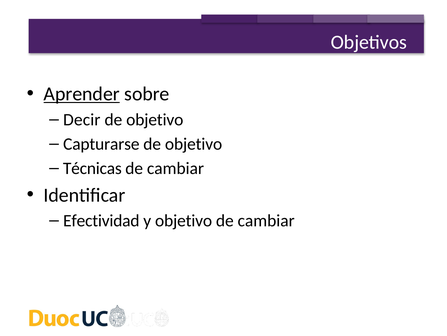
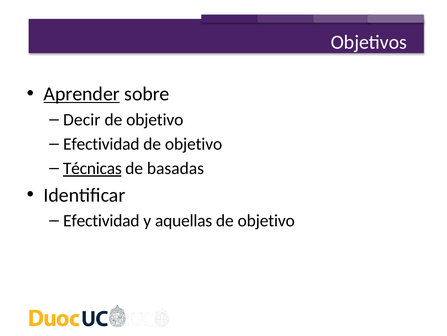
Capturarse at (101, 144): Capturarse -> Efectividad
Técnicas underline: none -> present
cambiar at (175, 168): cambiar -> basadas
y objetivo: objetivo -> aquellas
cambiar at (266, 220): cambiar -> objetivo
